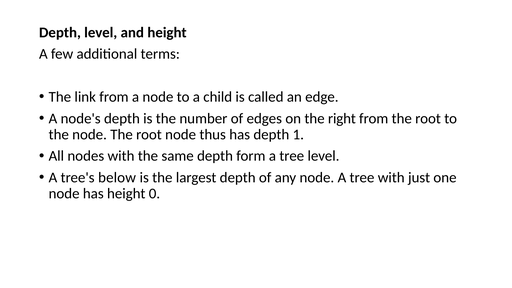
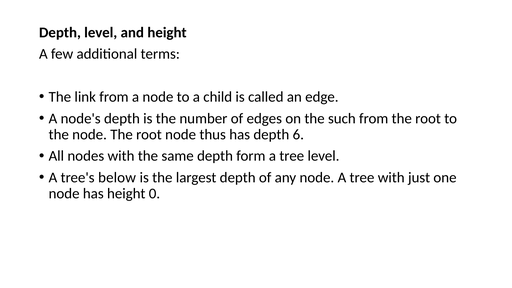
right: right -> such
1: 1 -> 6
